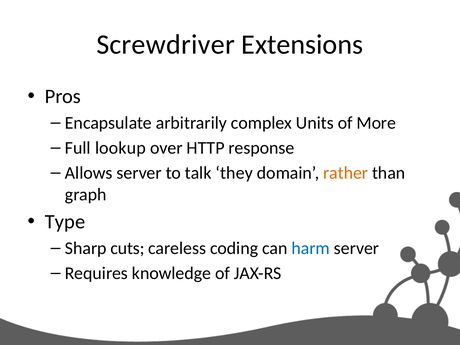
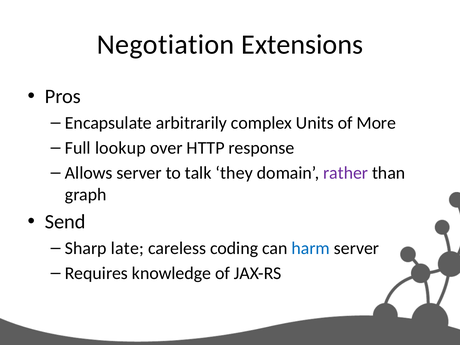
Screwdriver: Screwdriver -> Negotiation
rather colour: orange -> purple
Type: Type -> Send
cuts: cuts -> late
